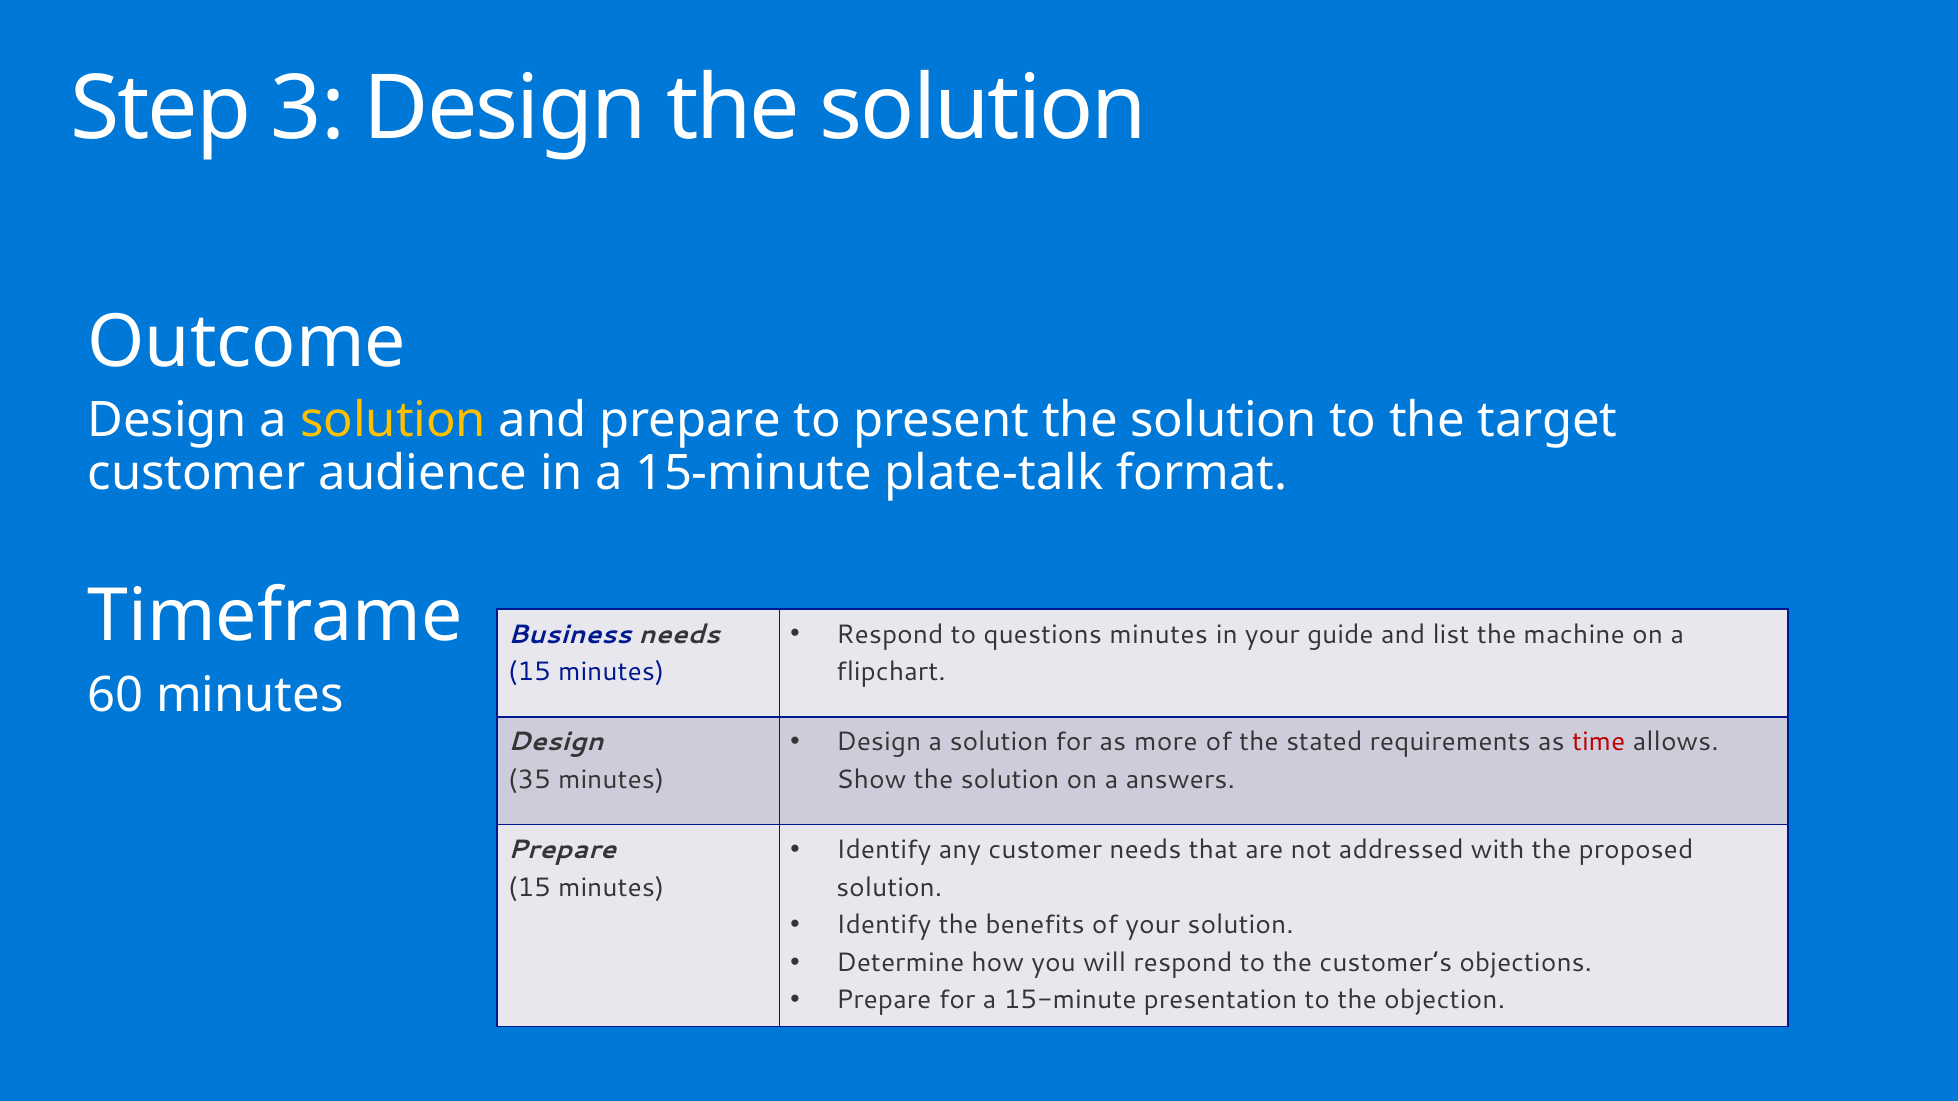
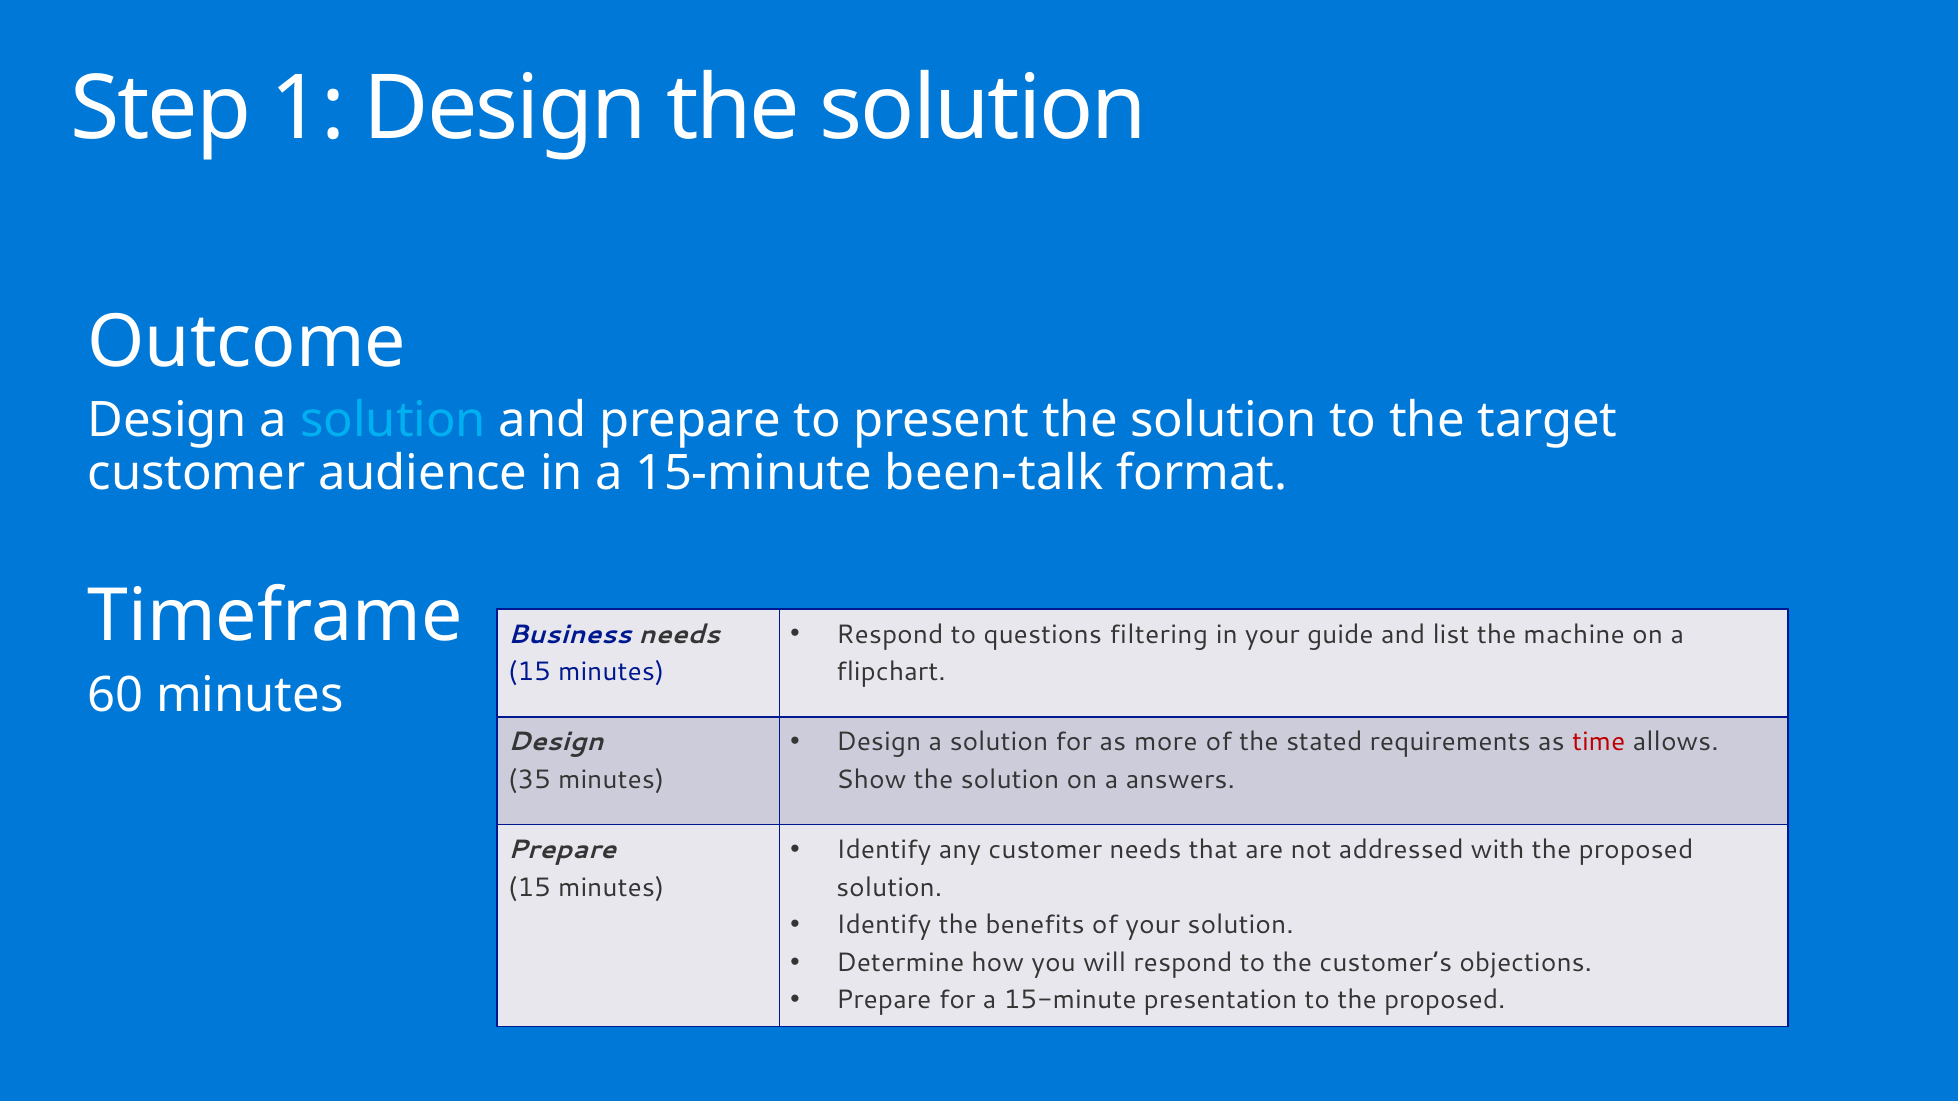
3: 3 -> 1
solution at (393, 421) colour: yellow -> light blue
plate-talk: plate-talk -> been-talk
questions minutes: minutes -> filtering
to the objection: objection -> proposed
